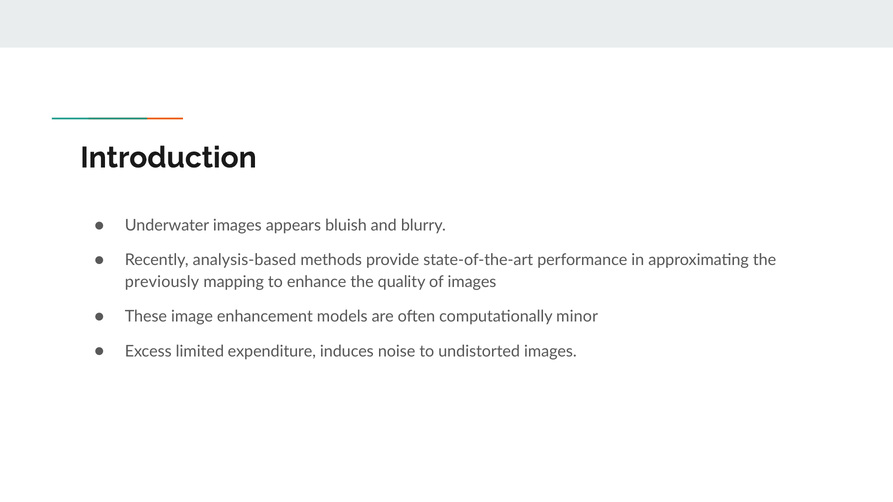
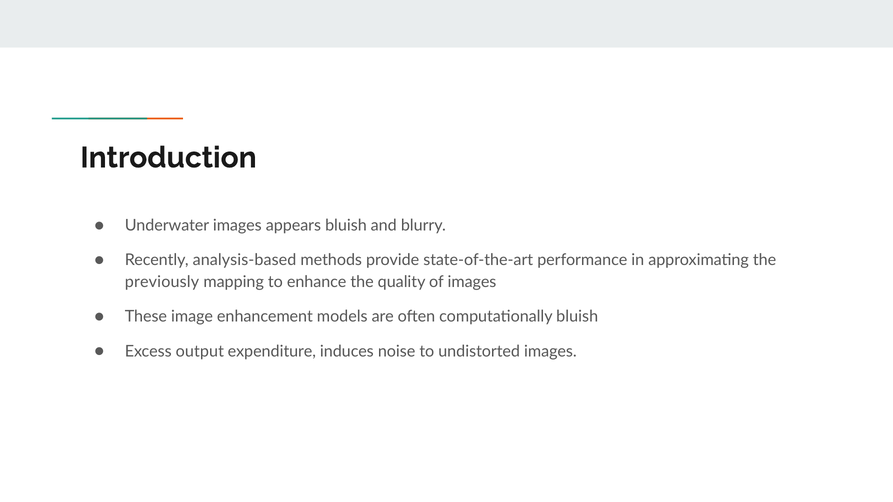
computationally minor: minor -> bluish
limited: limited -> output
